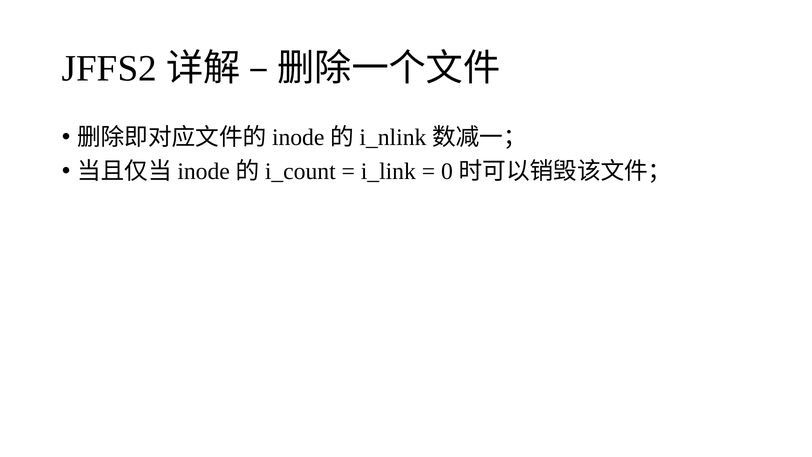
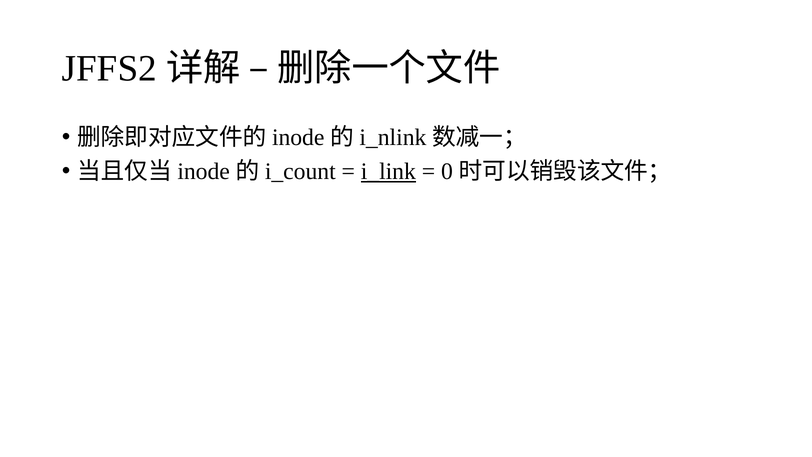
i_link underline: none -> present
